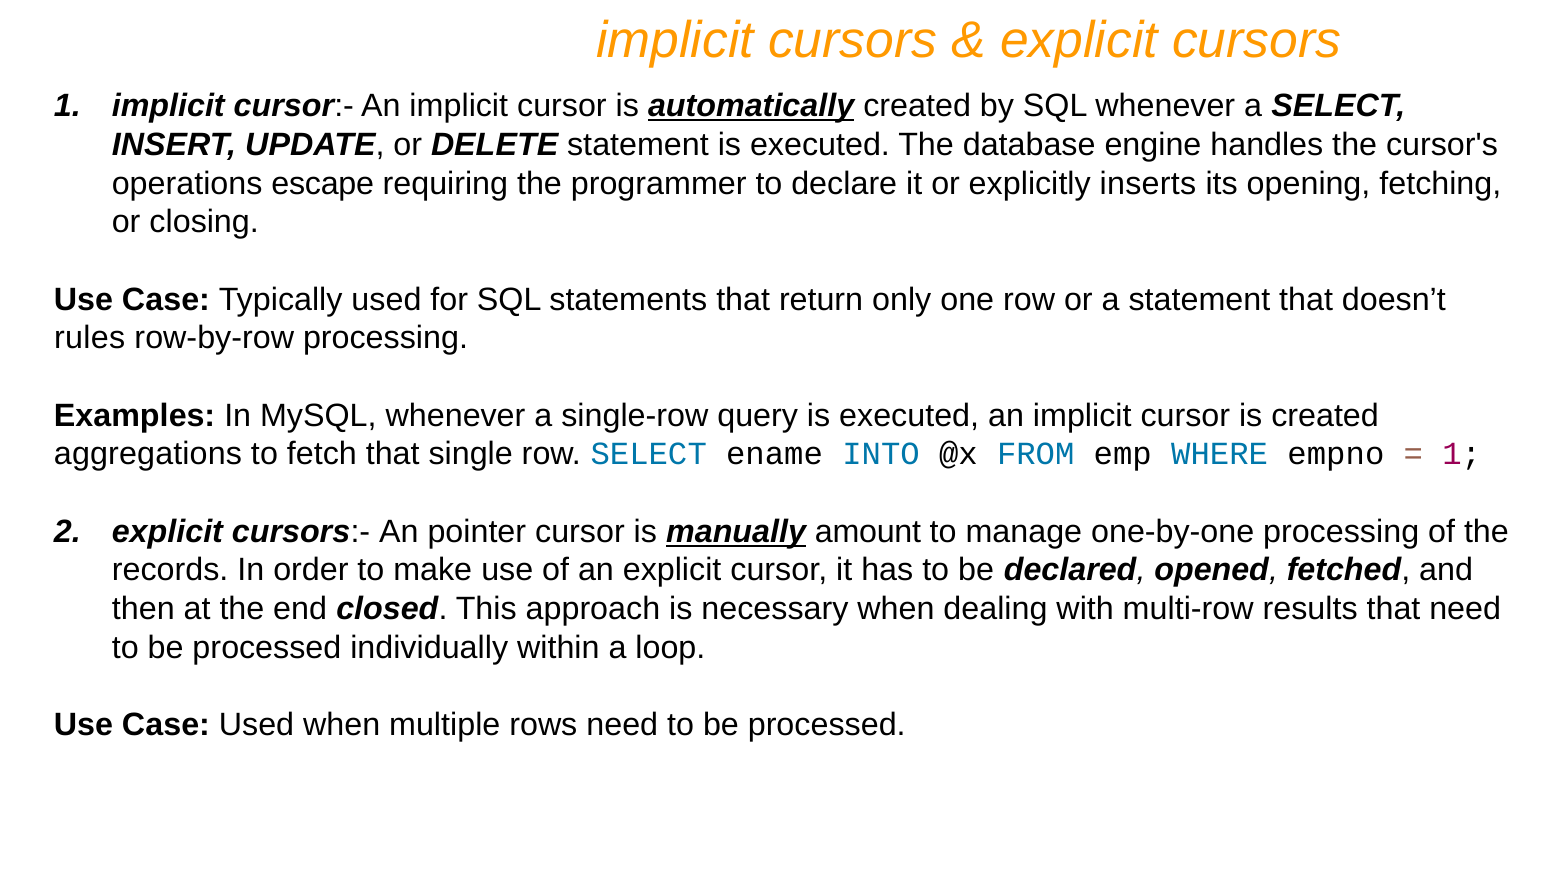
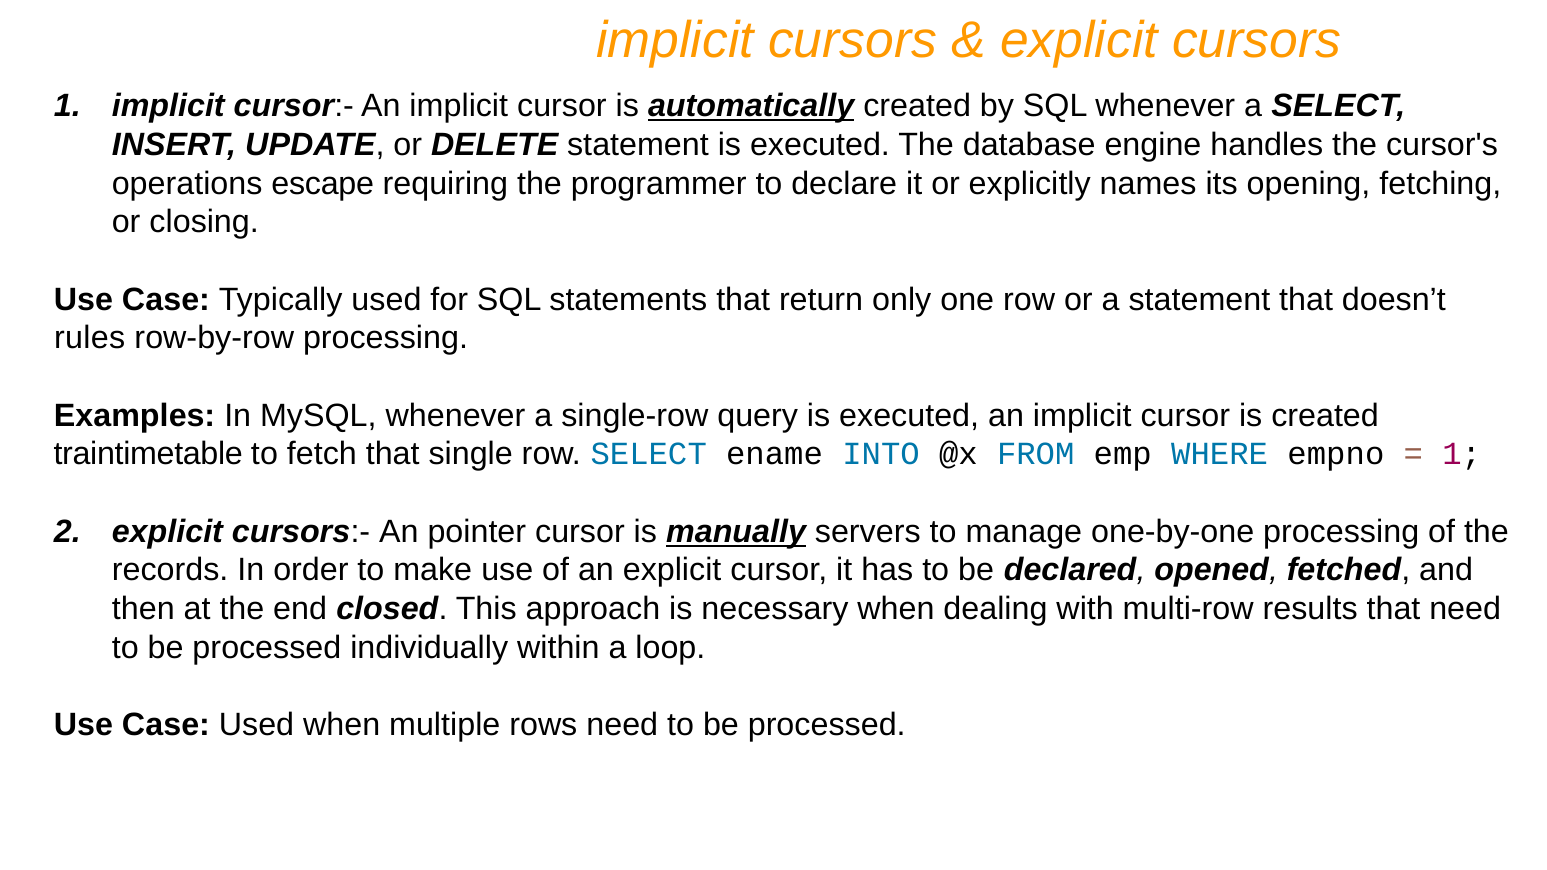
inserts: inserts -> names
aggregations: aggregations -> traintimetable
amount: amount -> servers
